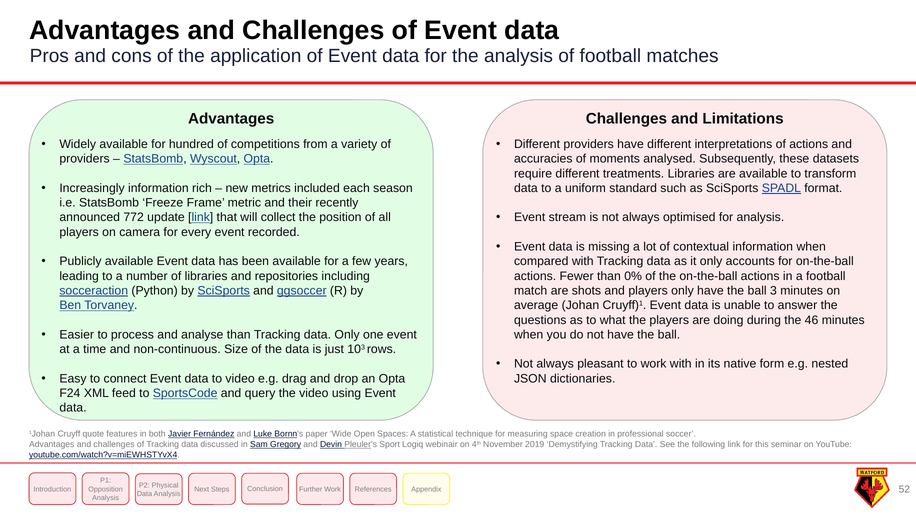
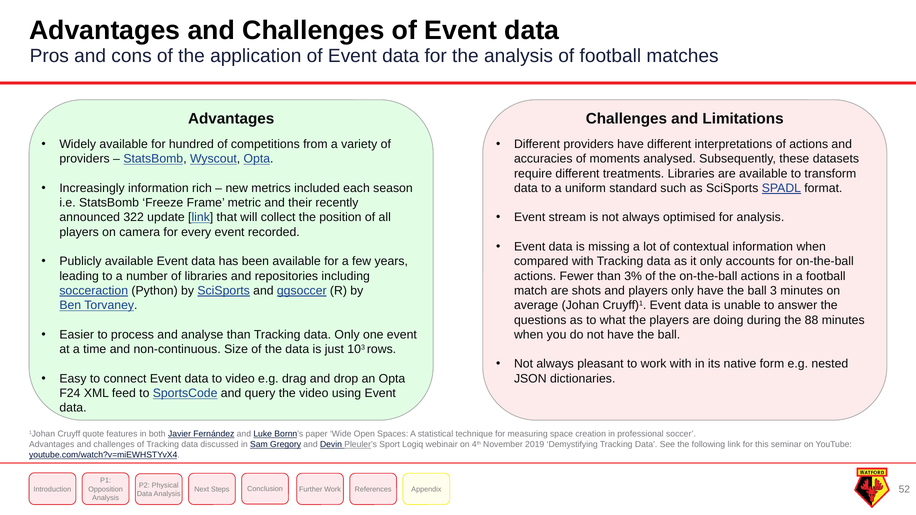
772: 772 -> 322
0%: 0% -> 3%
46: 46 -> 88
